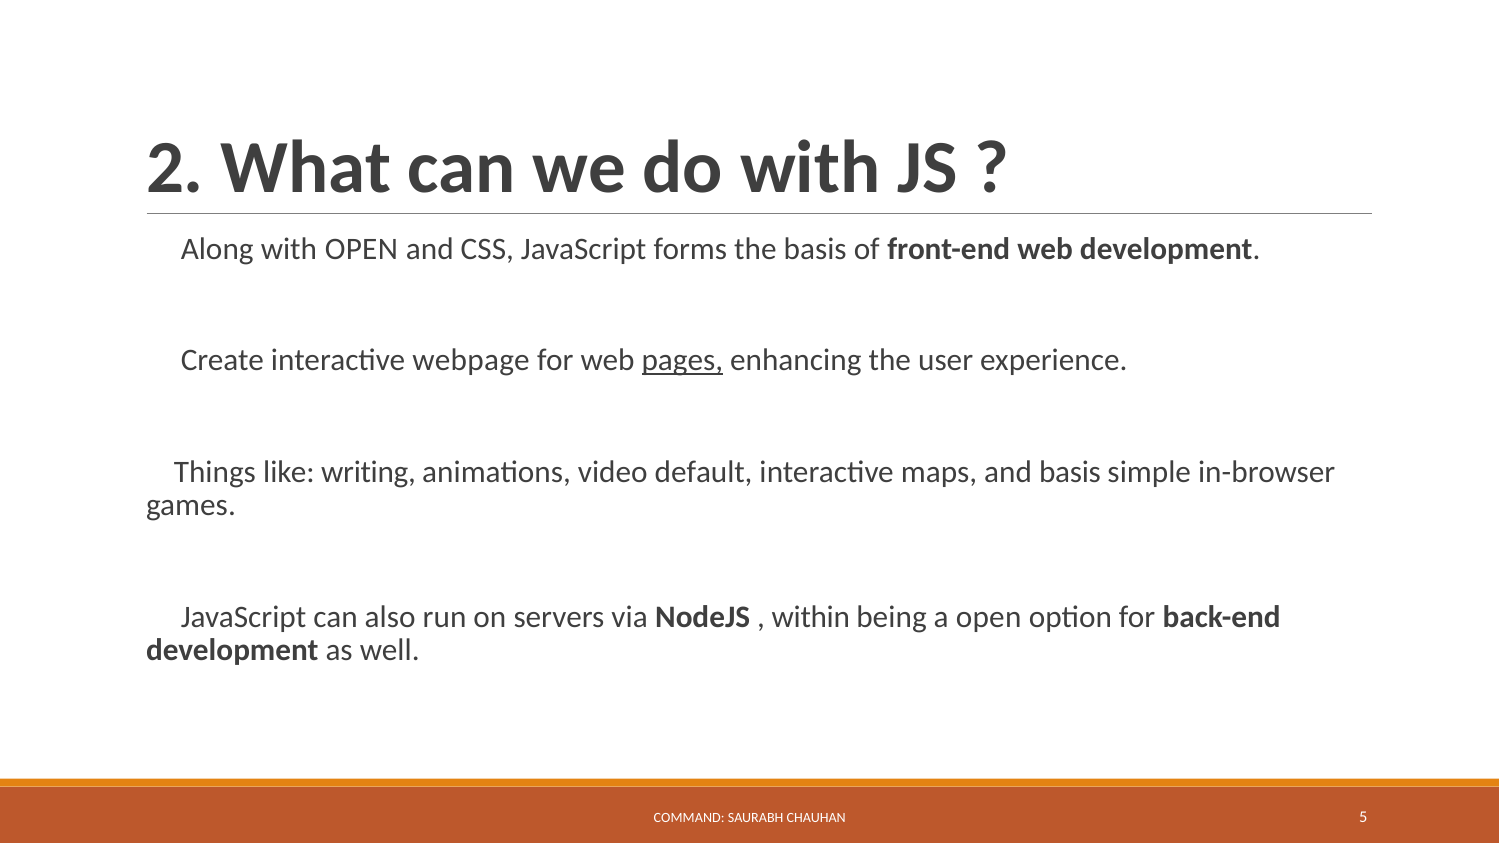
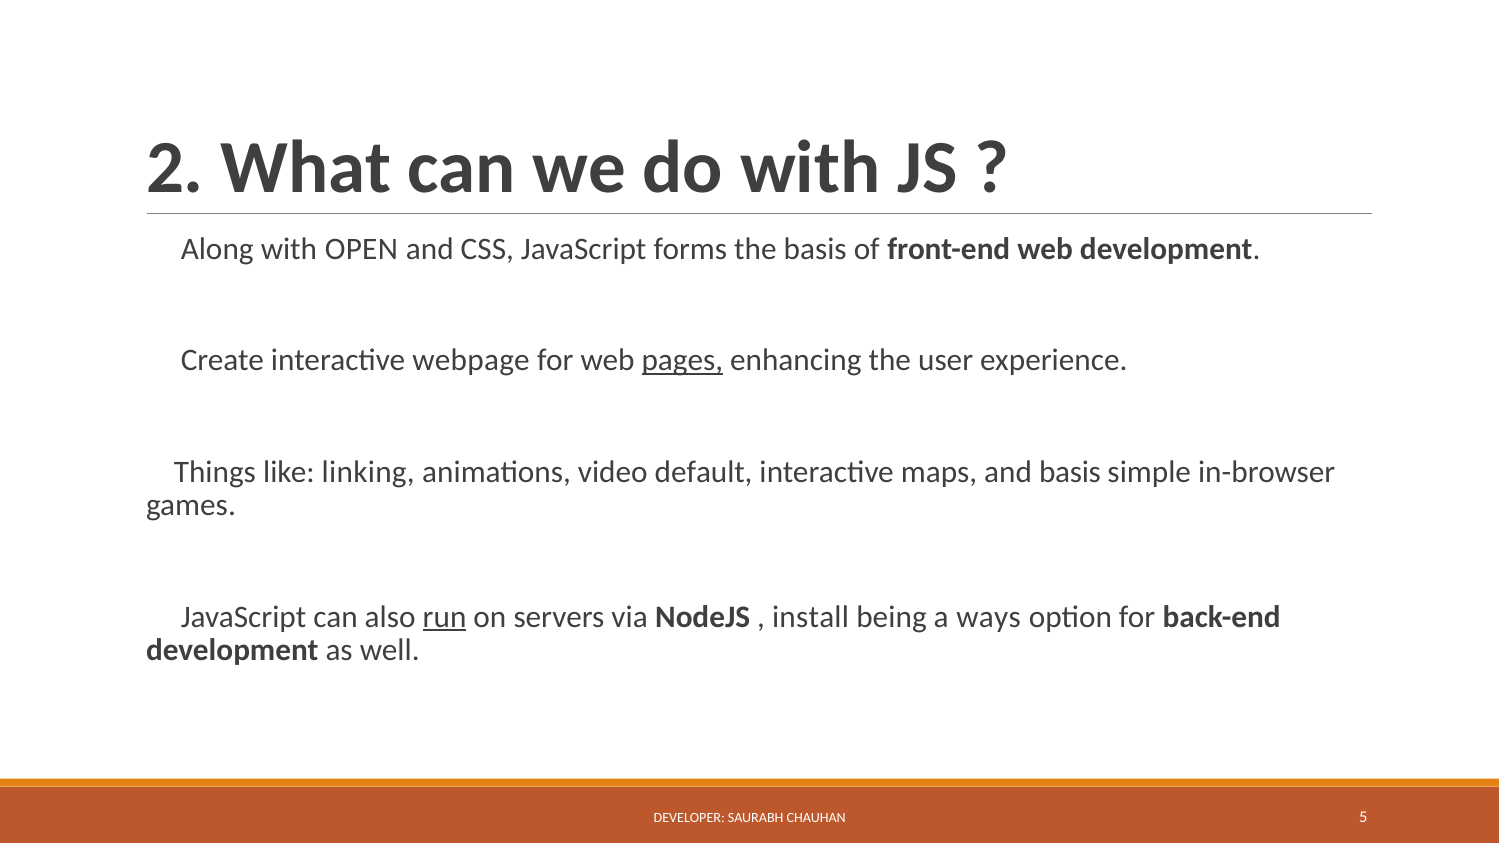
writing: writing -> linking
run underline: none -> present
within: within -> install
a open: open -> ways
COMMAND: COMMAND -> DEVELOPER
